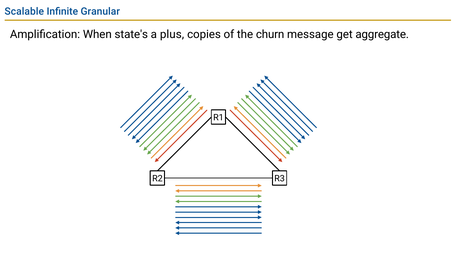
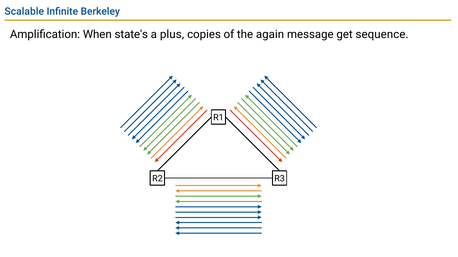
Granular: Granular -> Berkeley
churn: churn -> again
aggregate: aggregate -> sequence
